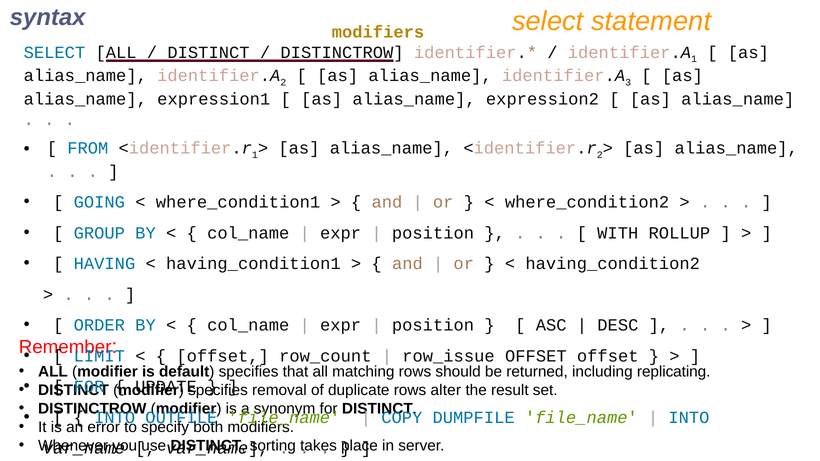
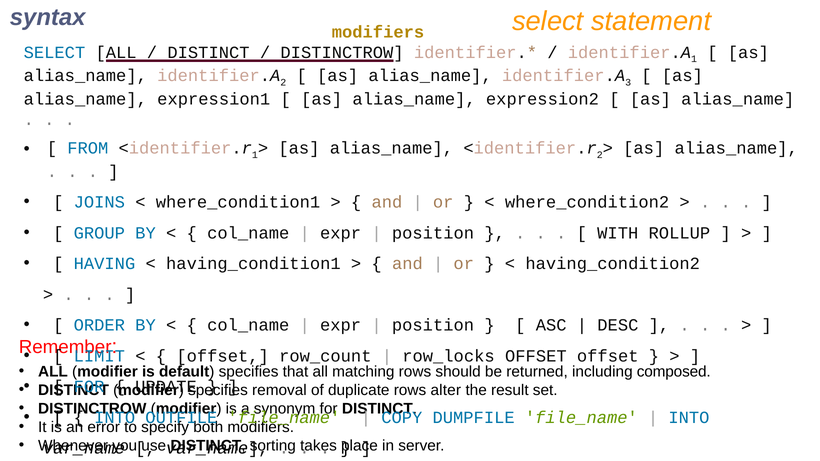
GOING: GOING -> JOINS
row_issue: row_issue -> row_locks
replicating: replicating -> composed
